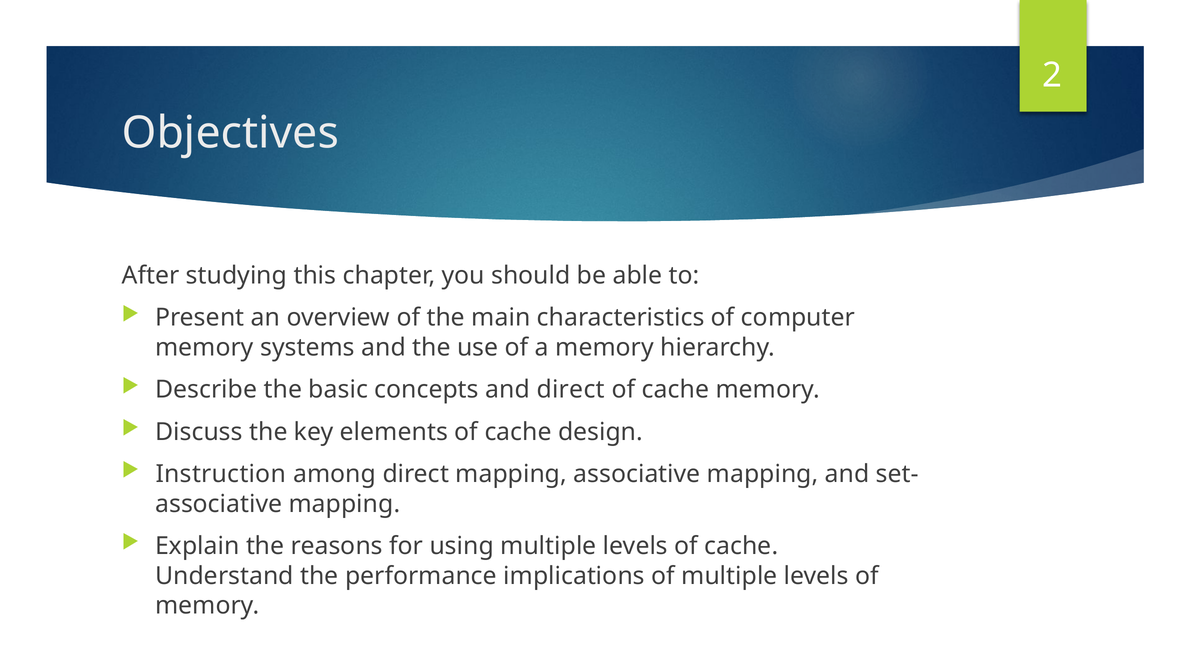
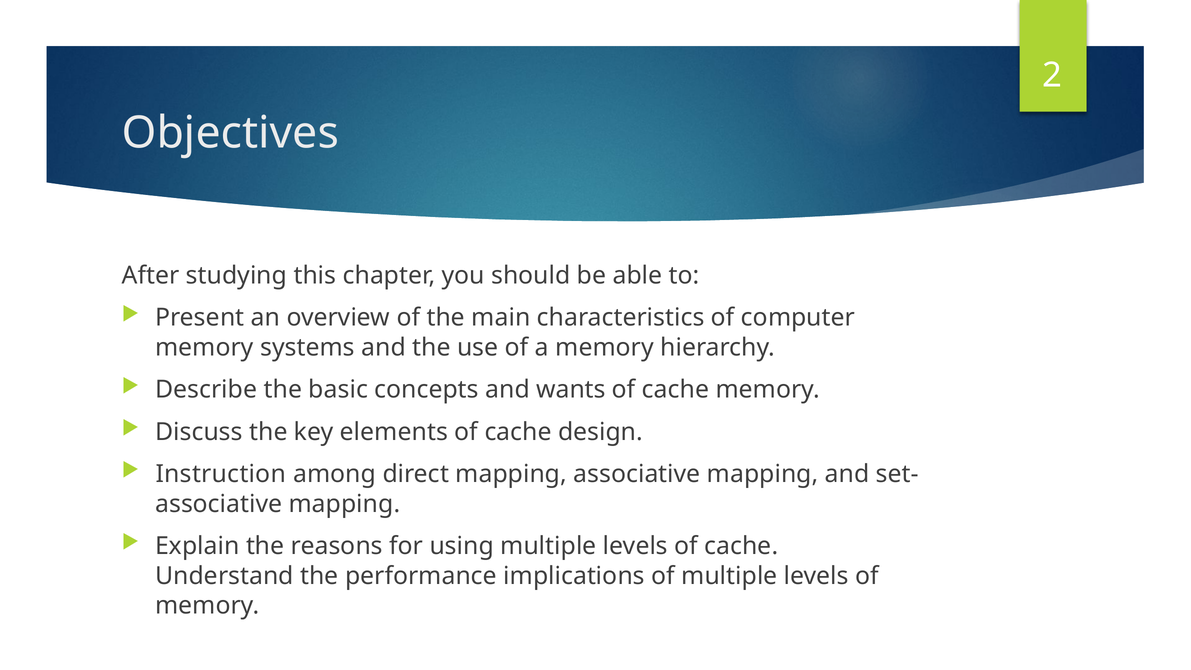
and direct: direct -> wants
